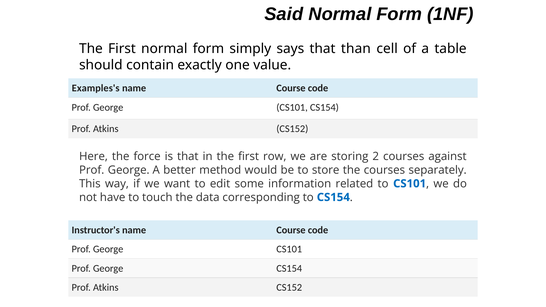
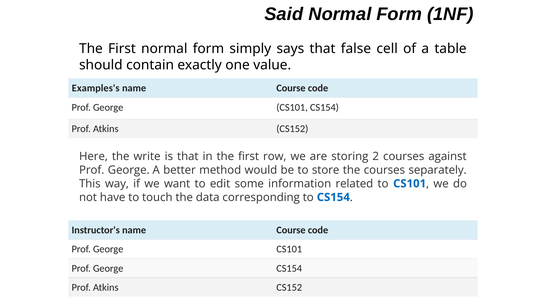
than: than -> false
force: force -> write
